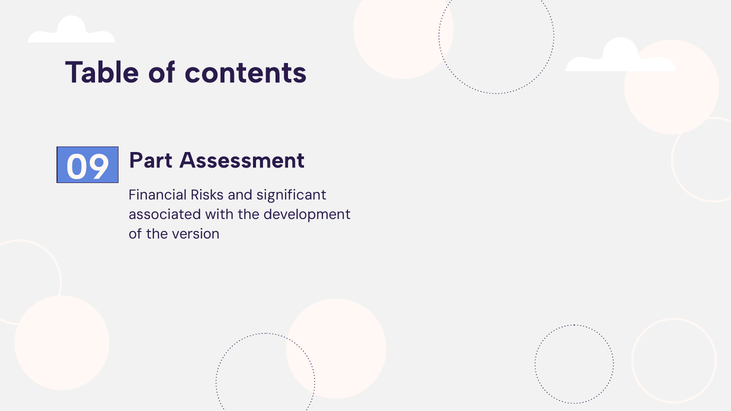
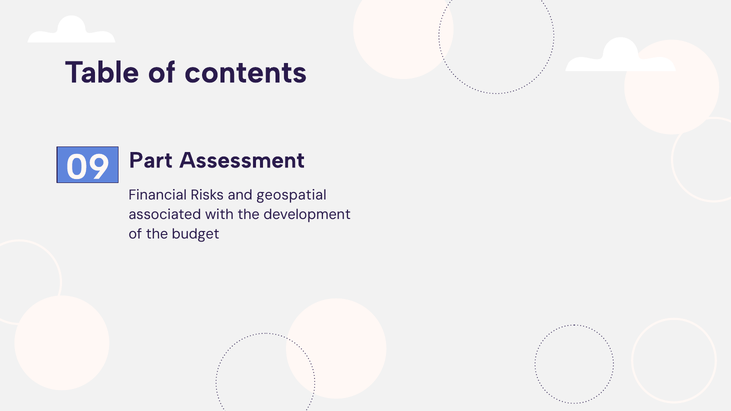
significant: significant -> geospatial
version: version -> budget
